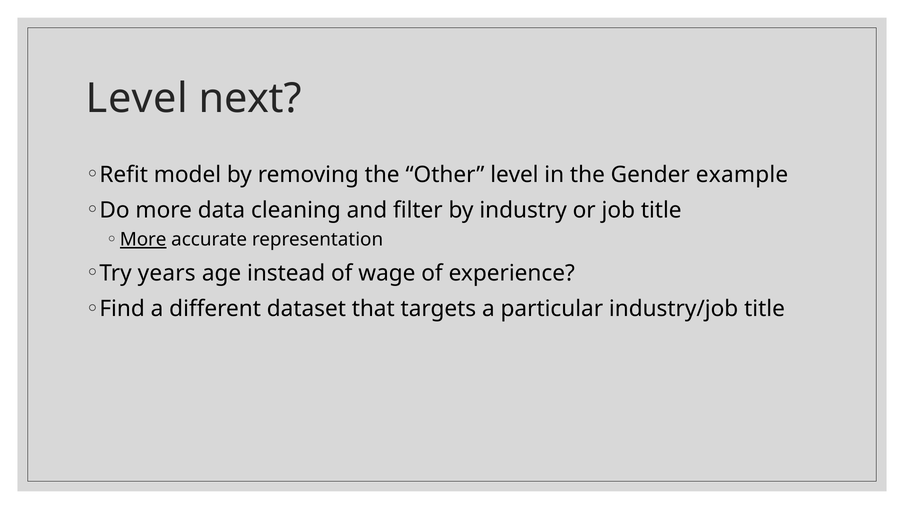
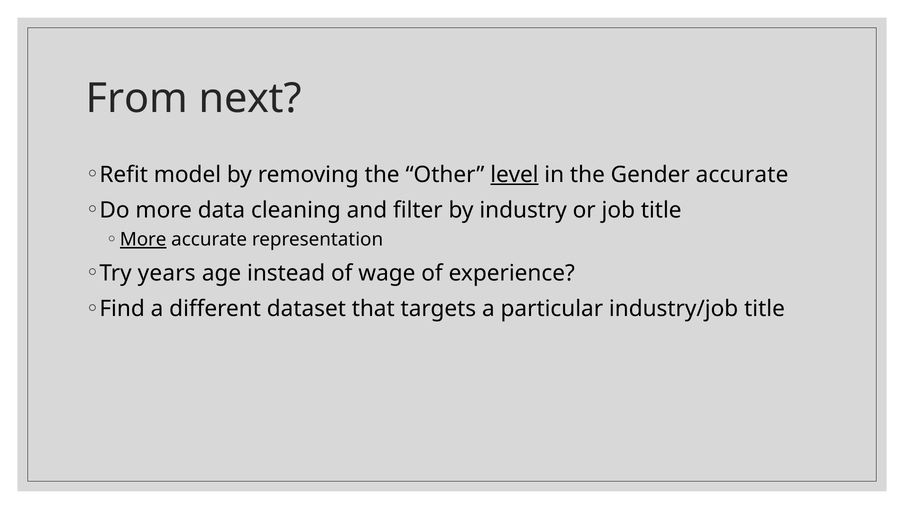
Level at (137, 98): Level -> From
level at (514, 174) underline: none -> present
Gender example: example -> accurate
